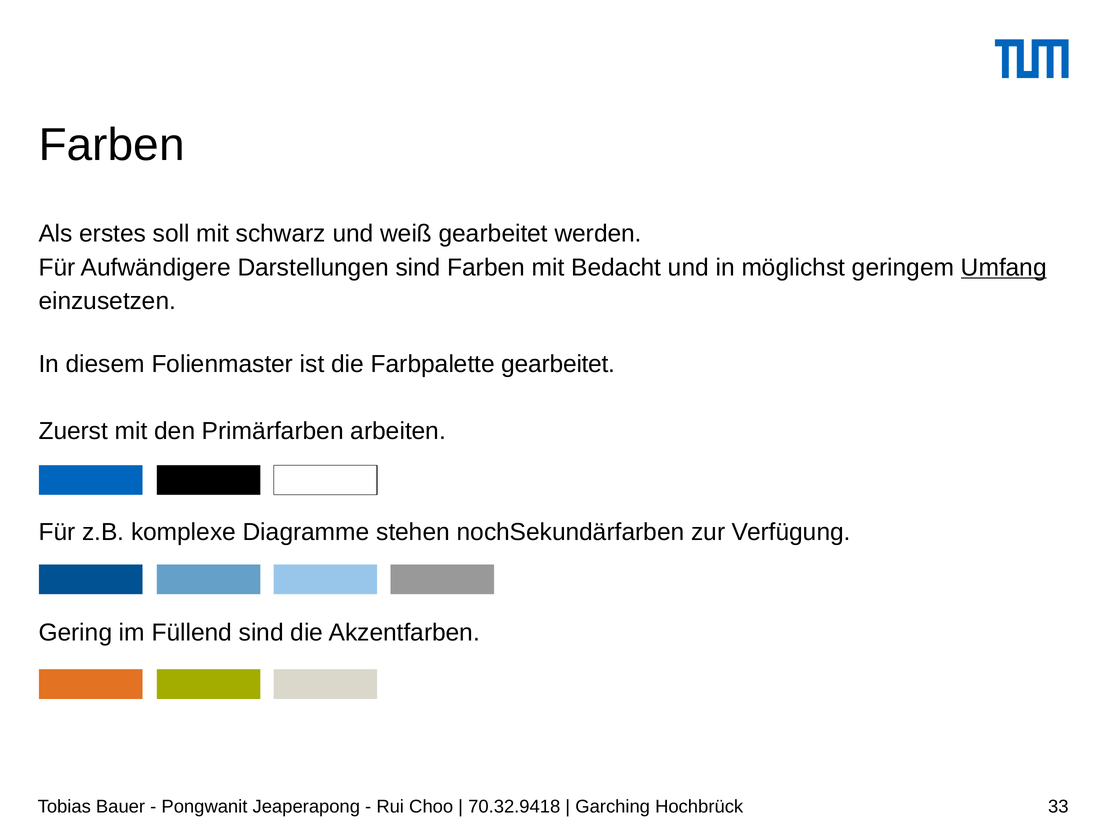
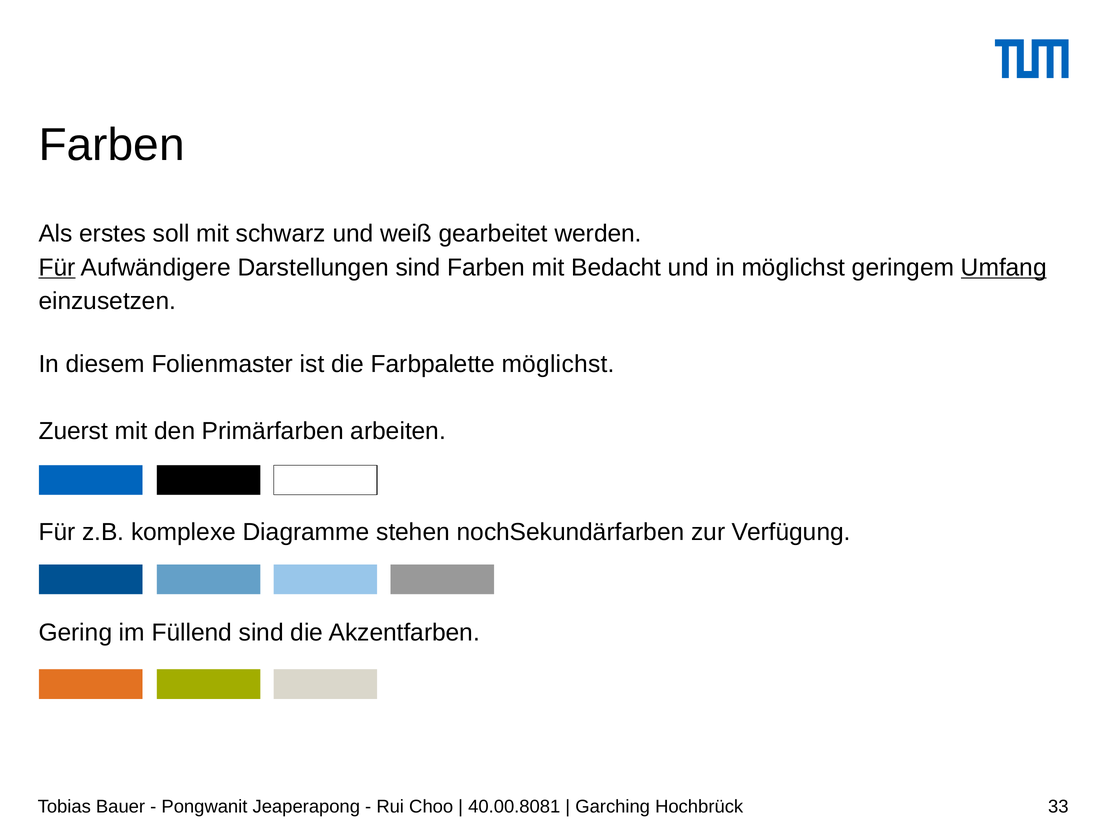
Für at (57, 268) underline: none -> present
Farbpalette gearbeitet: gearbeitet -> möglichst
70.32.9418: 70.32.9418 -> 40.00.8081
